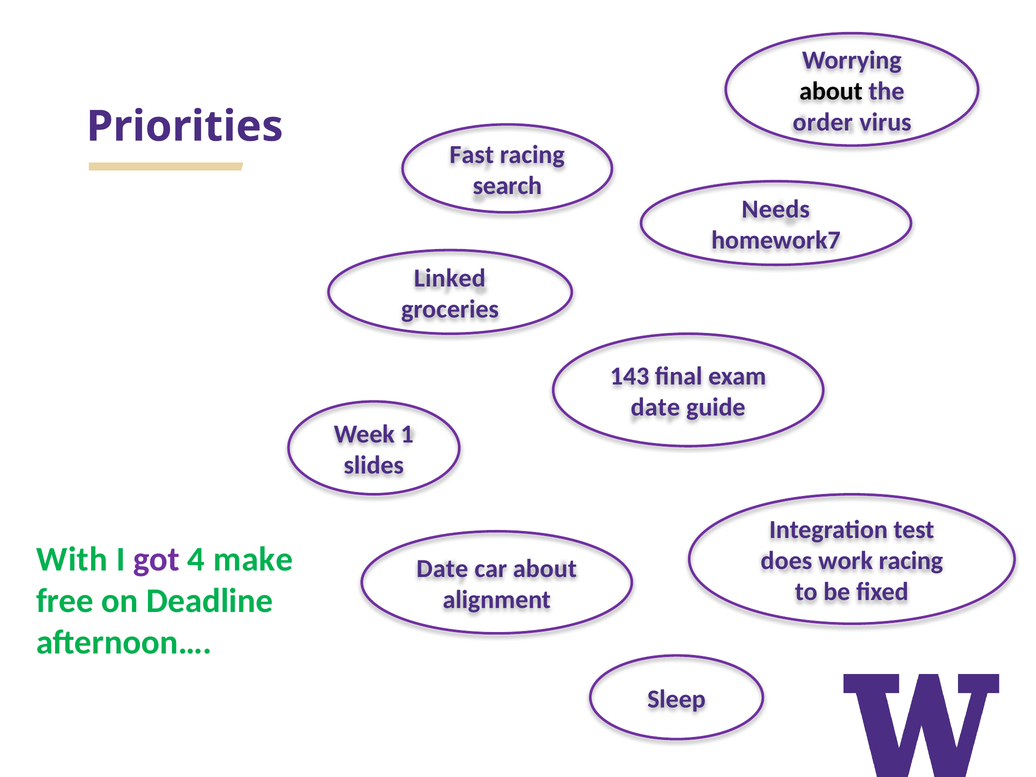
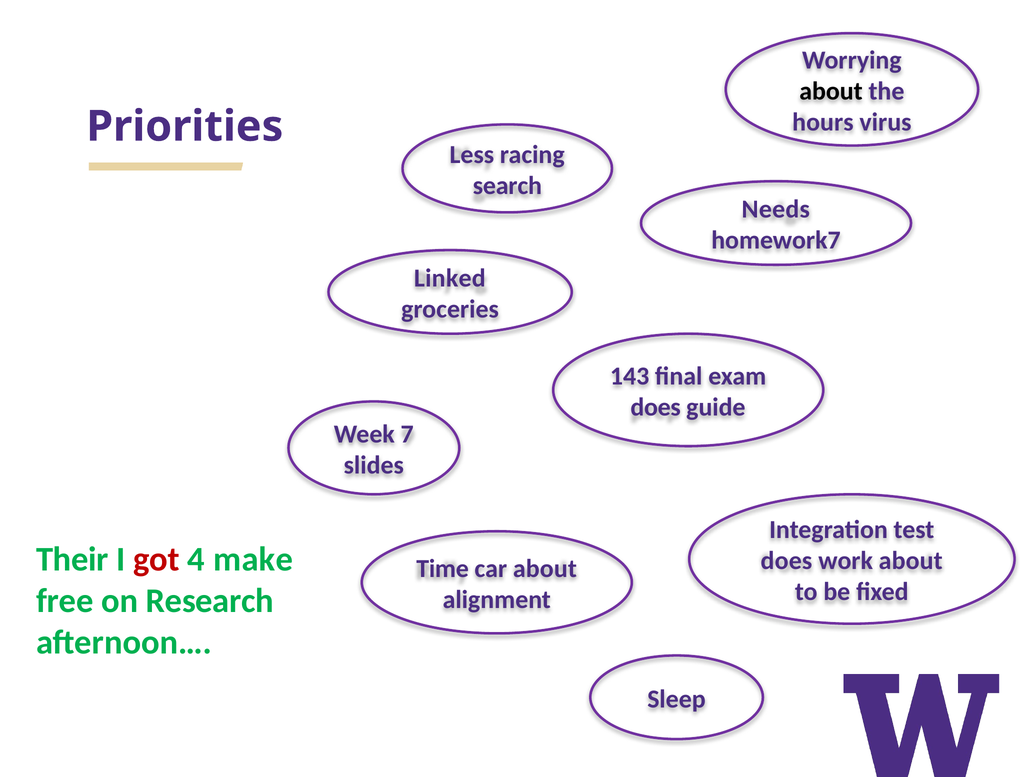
order: order -> hours
Fast: Fast -> Less
date at (655, 407): date -> does
1: 1 -> 7
With: With -> Their
got colour: purple -> red
work racing: racing -> about
Date at (442, 569): Date -> Time
Deadline: Deadline -> Research
